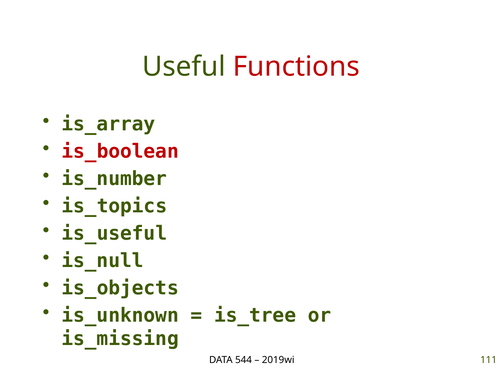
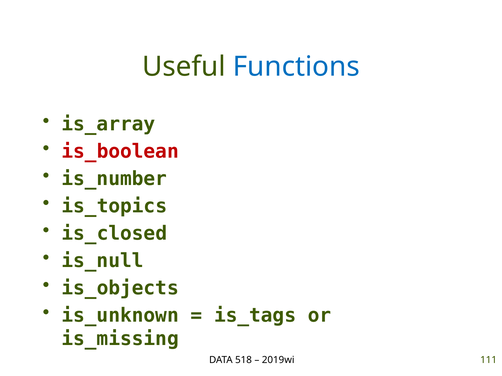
Functions colour: red -> blue
is_useful: is_useful -> is_closed
is_tree: is_tree -> is_tags
544: 544 -> 518
